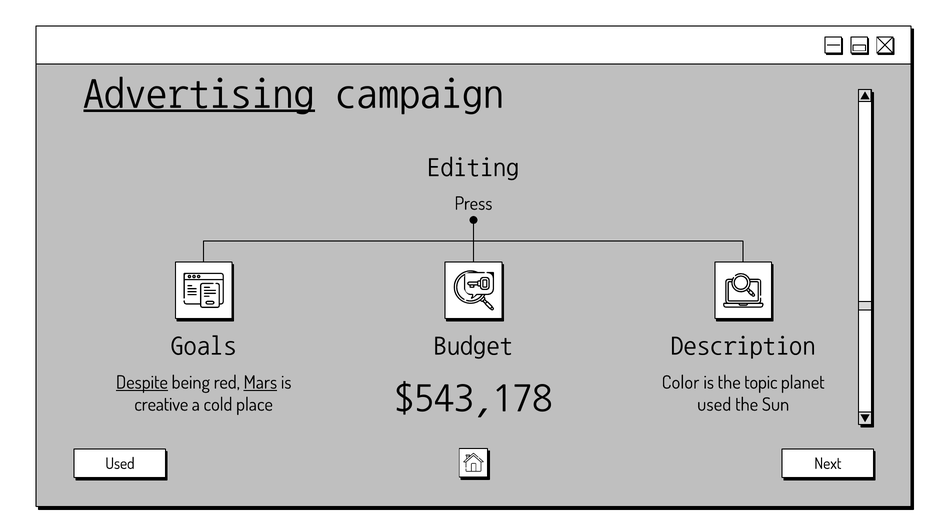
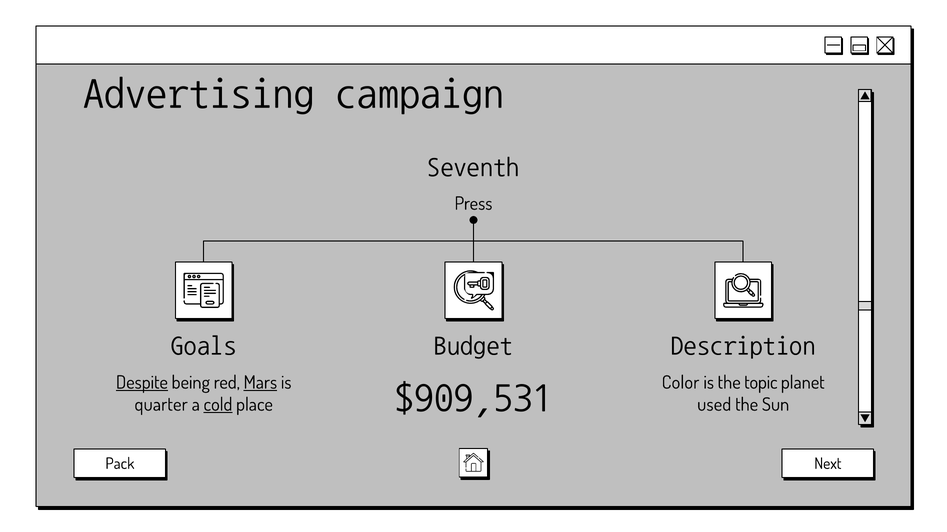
Advertising underline: present -> none
Editing: Editing -> Seventh
$543,178: $543,178 -> $909,531
creative: creative -> quarter
cold underline: none -> present
Used at (120, 464): Used -> Pack
